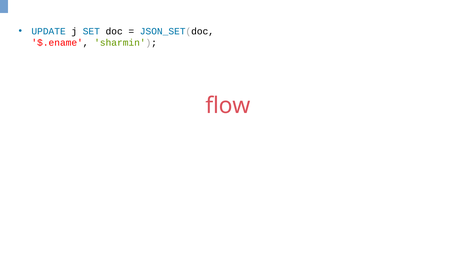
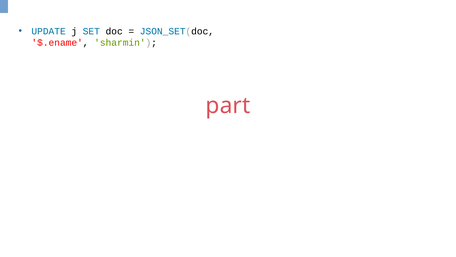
flow: flow -> part
